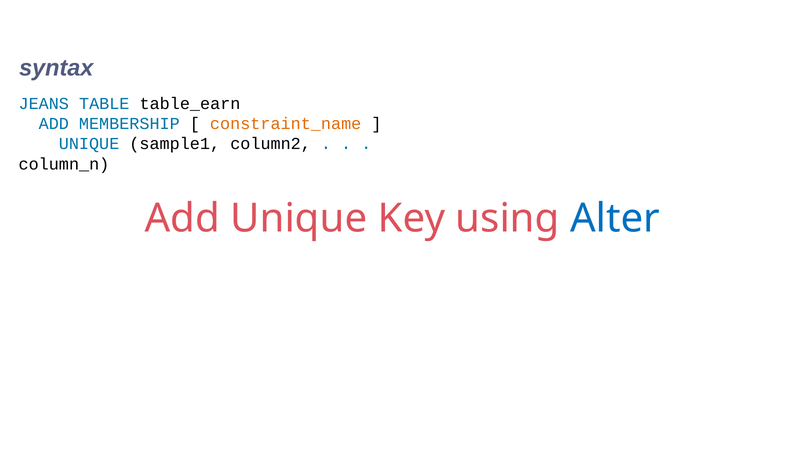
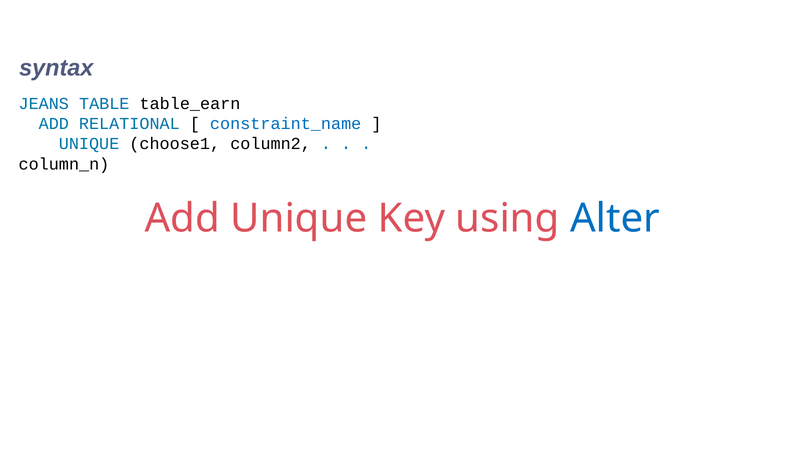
MEMBERSHIP: MEMBERSHIP -> RELATIONAL
constraint_name colour: orange -> blue
sample1: sample1 -> choose1
